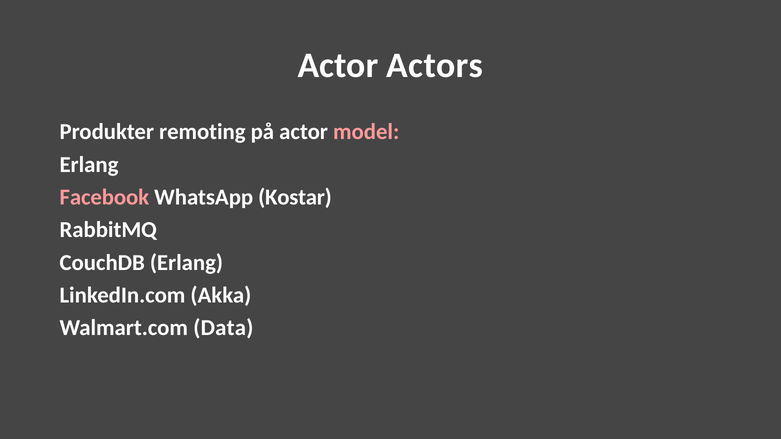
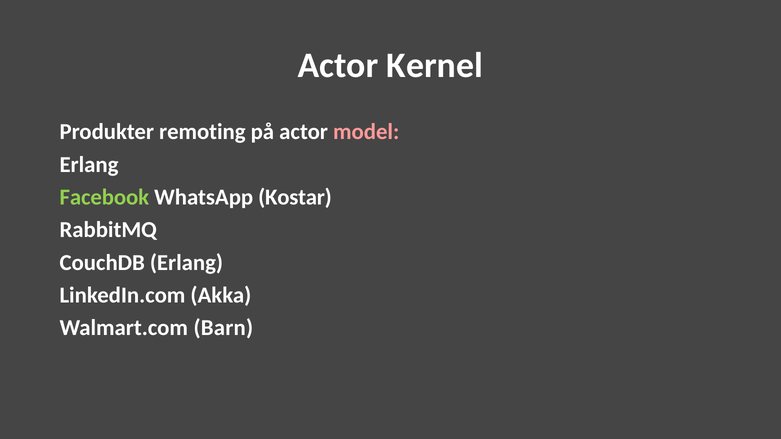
Actors: Actors -> Kernel
Facebook colour: pink -> light green
Data: Data -> Barn
